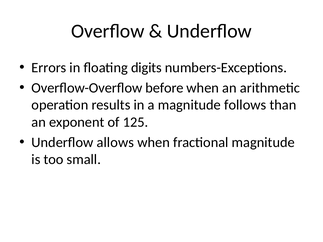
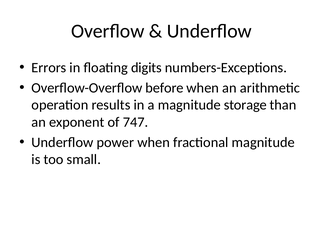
follows: follows -> storage
125: 125 -> 747
allows: allows -> power
